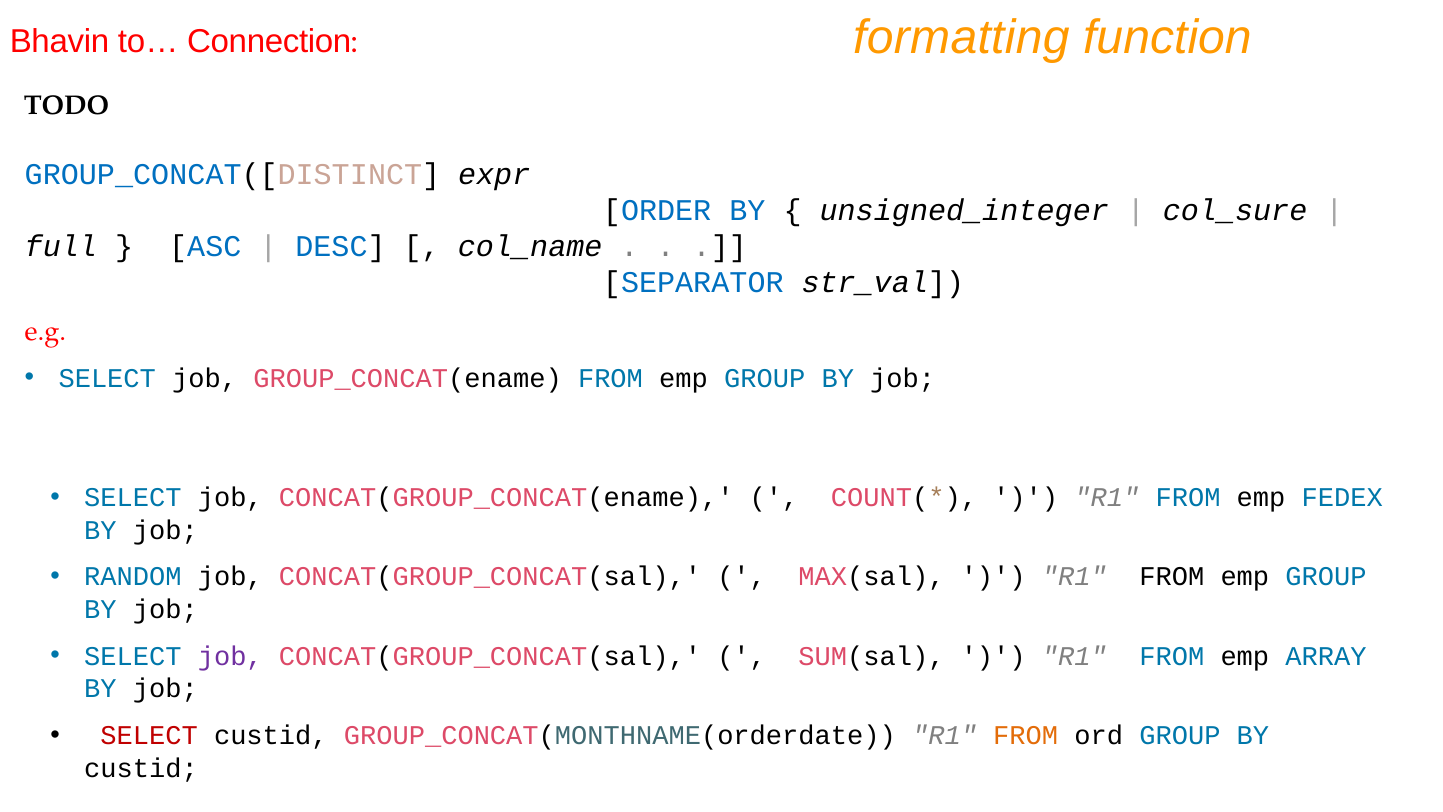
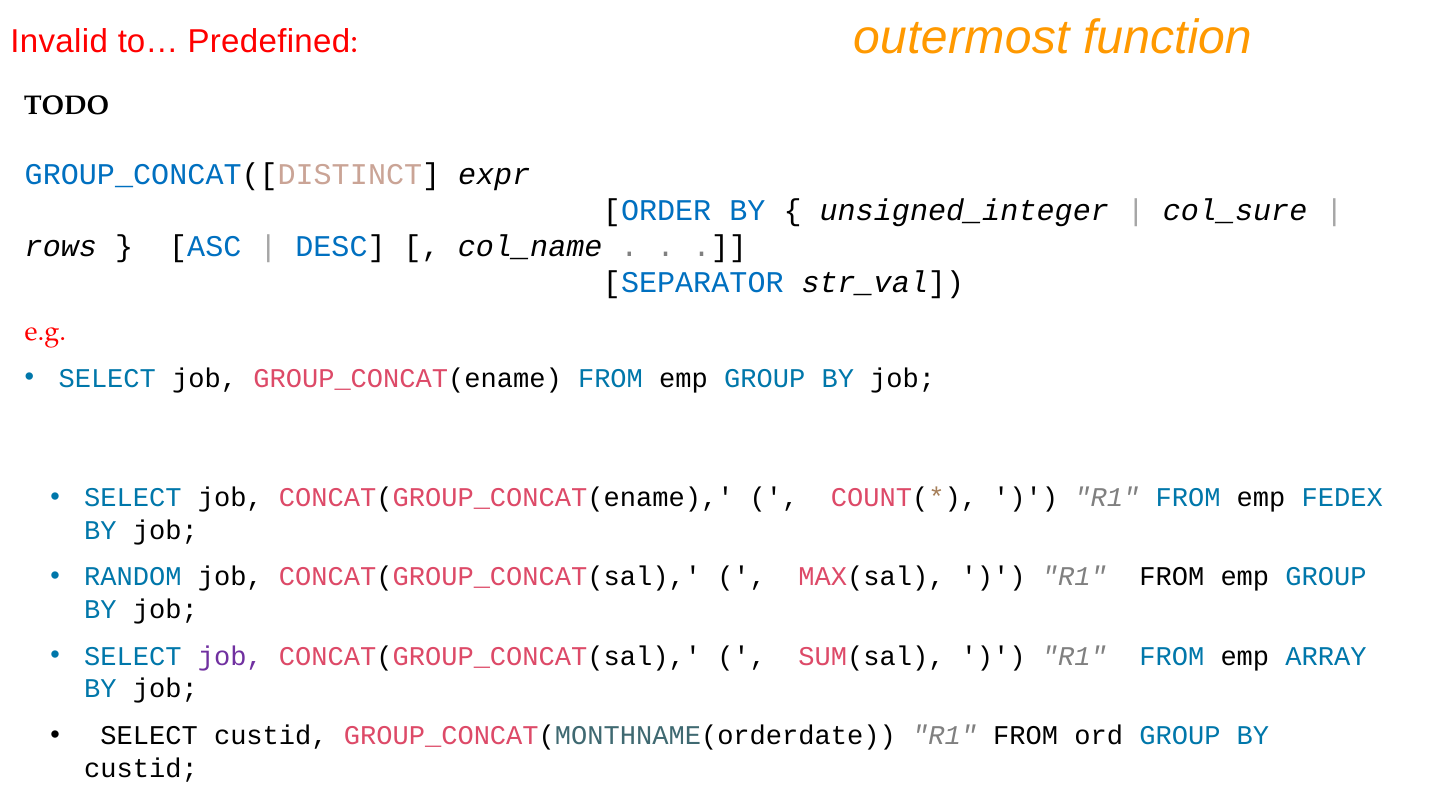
formatting: formatting -> outermost
Bhavin: Bhavin -> Invalid
Connection: Connection -> Predefined
full: full -> rows
SELECT at (149, 735) colour: red -> black
FROM at (1026, 735) colour: orange -> black
